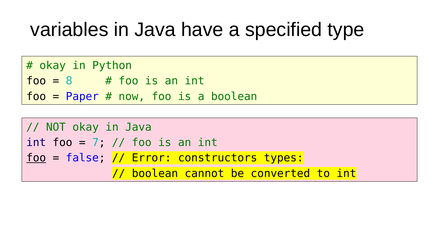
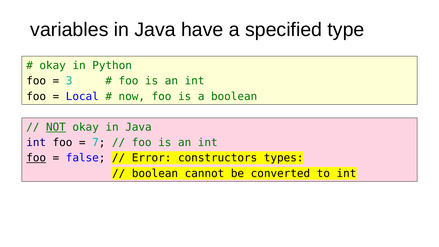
8: 8 -> 3
Paper: Paper -> Local
NOT underline: none -> present
